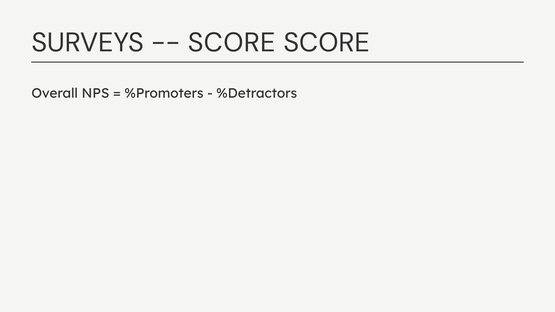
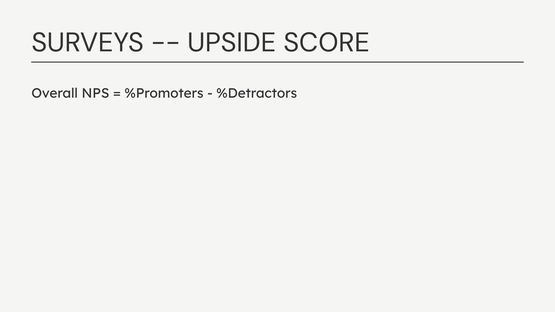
SCORE at (232, 43): SCORE -> UPSIDE
